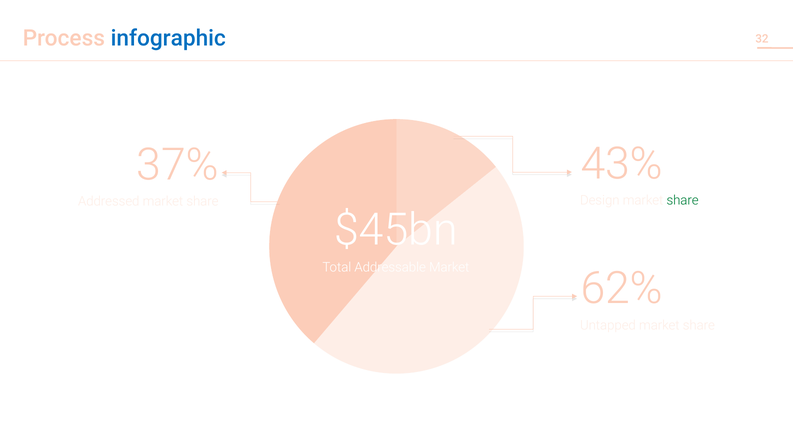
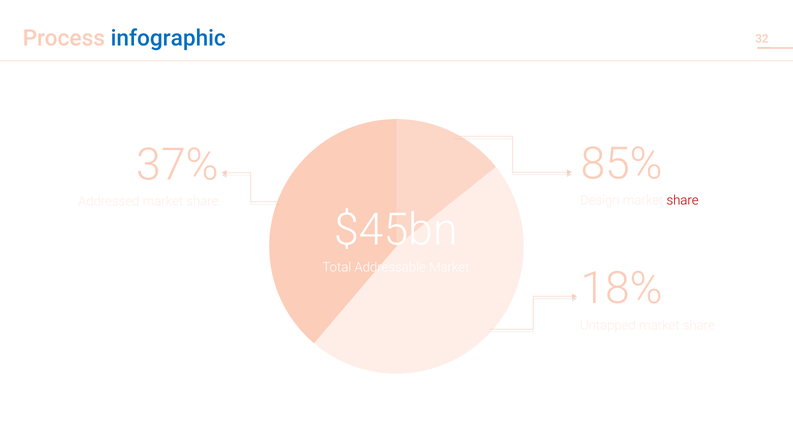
43%: 43% -> 85%
share at (683, 201) colour: green -> red
62%: 62% -> 18%
